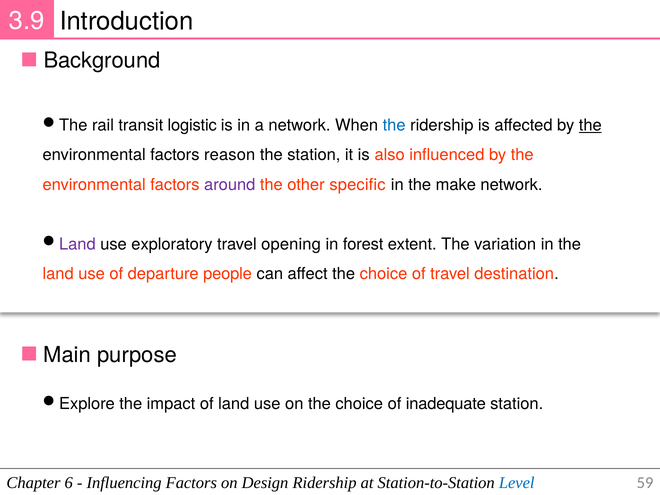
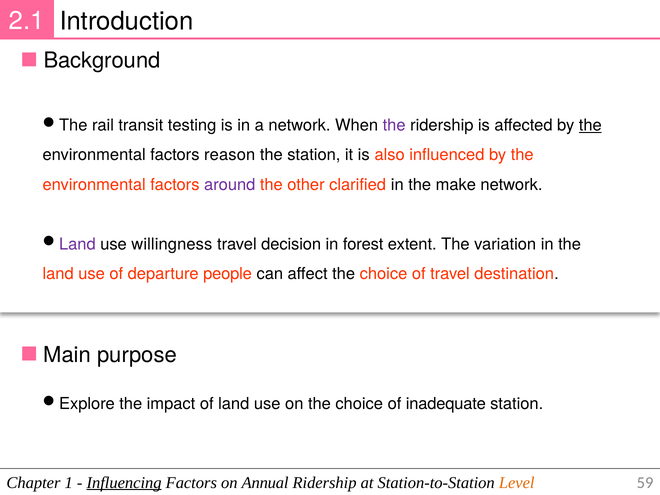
3.9: 3.9 -> 2.1
logistic: logistic -> testing
the at (394, 125) colour: blue -> purple
specific: specific -> clarified
exploratory: exploratory -> willingness
opening: opening -> decision
6: 6 -> 1
Influencing underline: none -> present
Design: Design -> Annual
Level colour: blue -> orange
